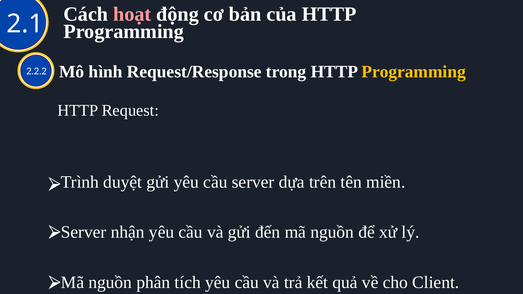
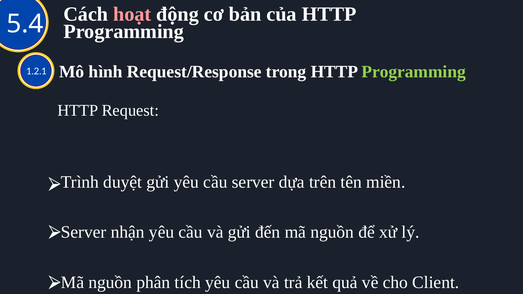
2.1: 2.1 -> 5.4
Programming at (414, 72) colour: yellow -> light green
2.2.2: 2.2.2 -> 1.2.1
